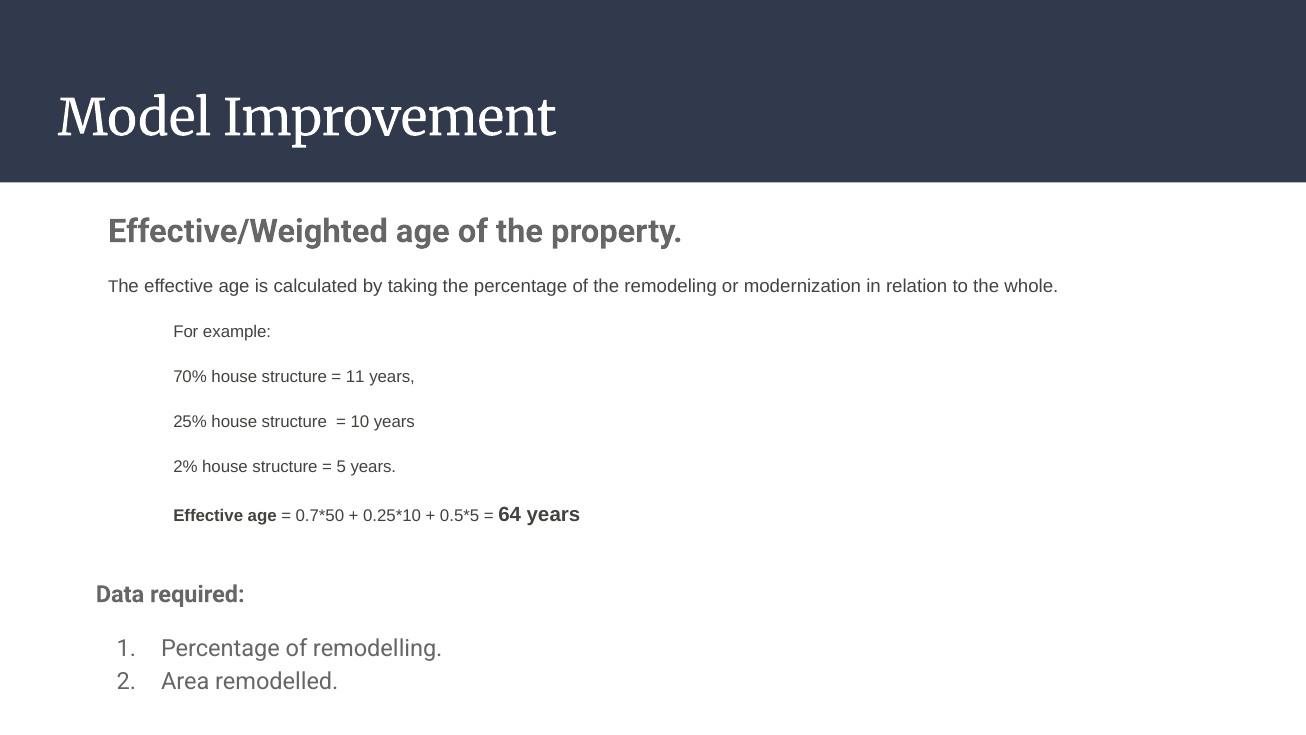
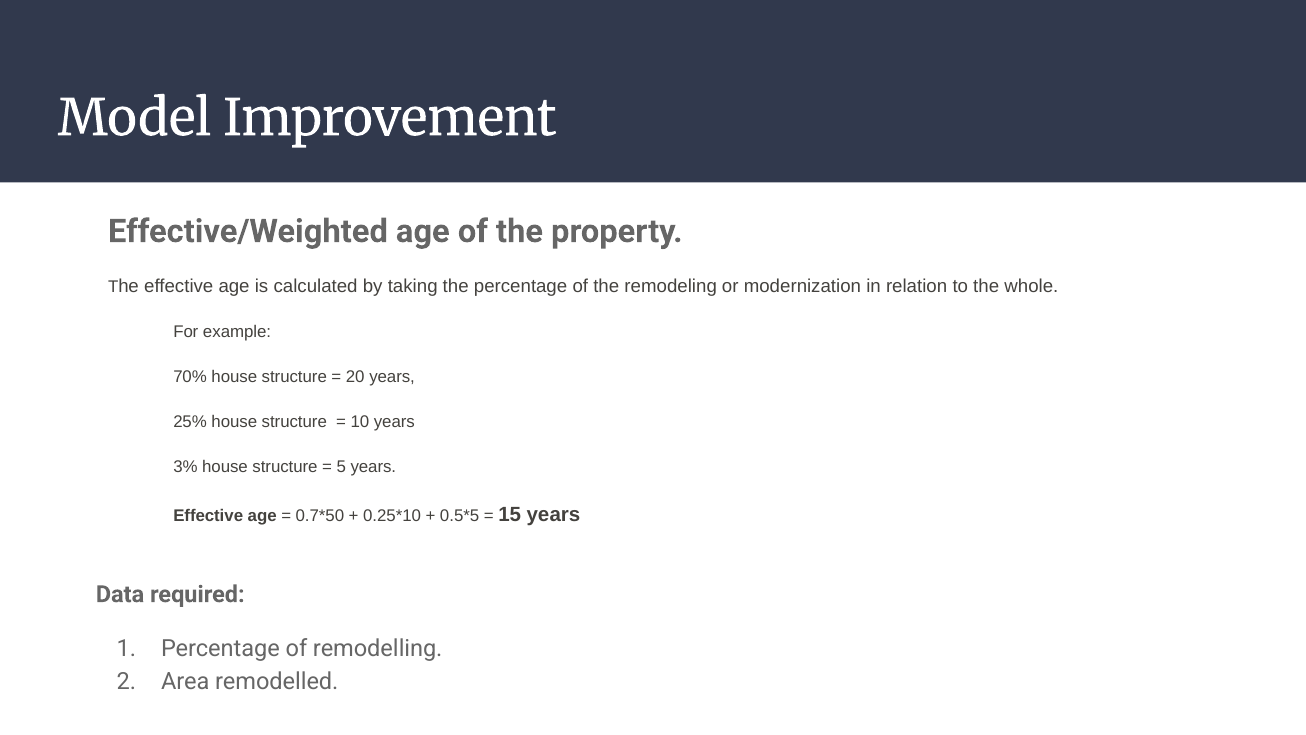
11: 11 -> 20
2%: 2% -> 3%
64: 64 -> 15
